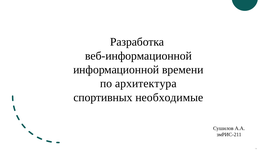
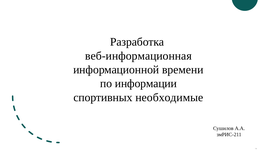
веб-информационной: веб-информационной -> веб-информационная
архитектура: архитектура -> информации
